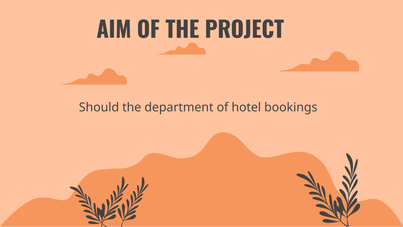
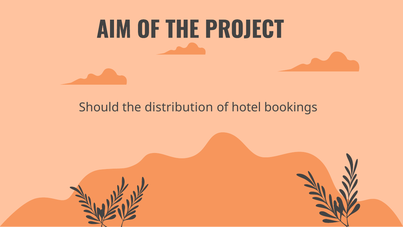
department: department -> distribution
